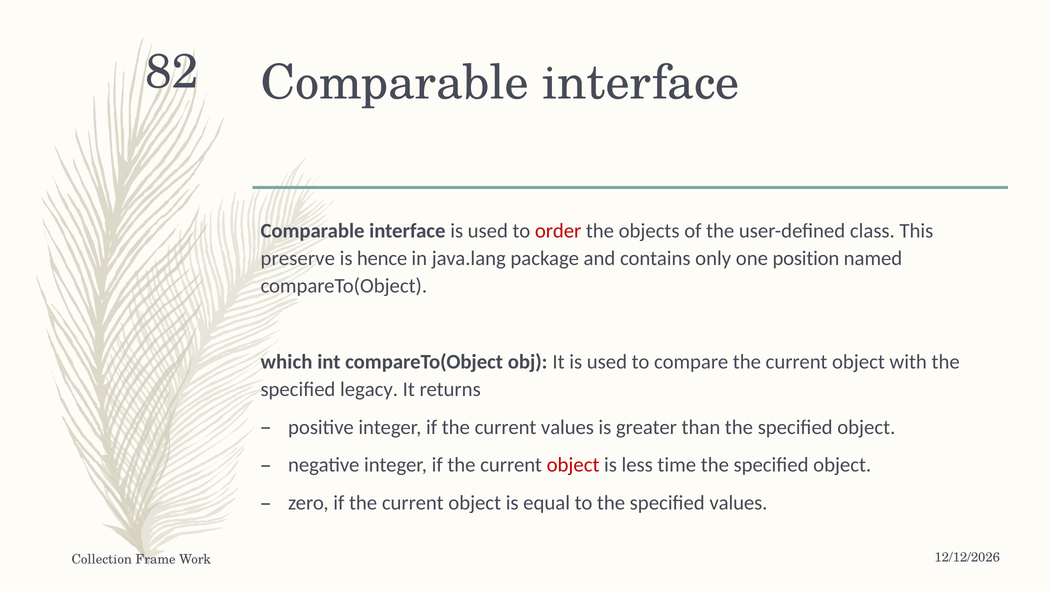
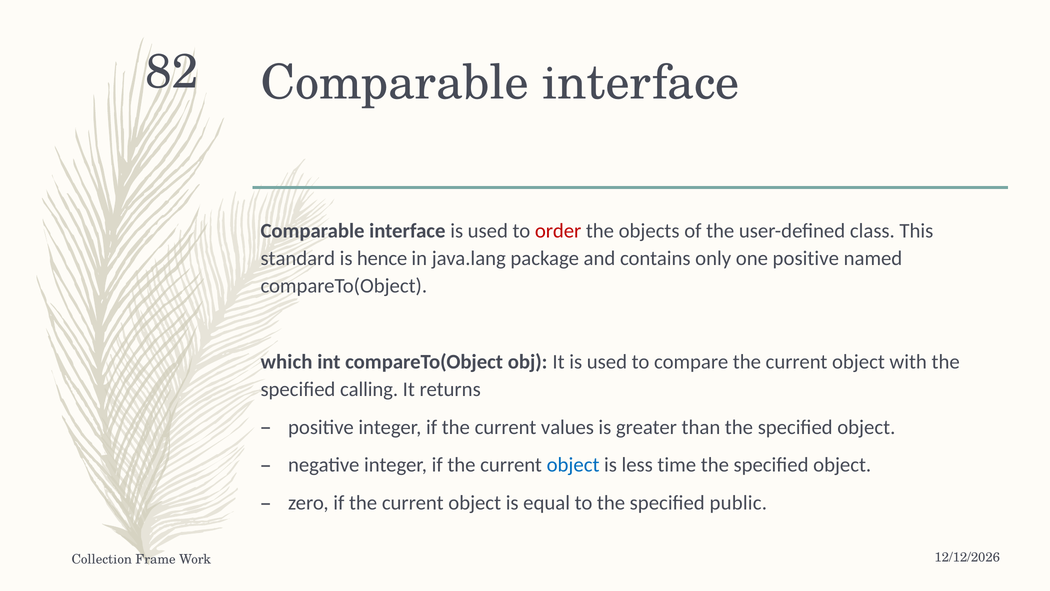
preserve: preserve -> standard
one position: position -> positive
legacy: legacy -> calling
object at (573, 465) colour: red -> blue
specified values: values -> public
